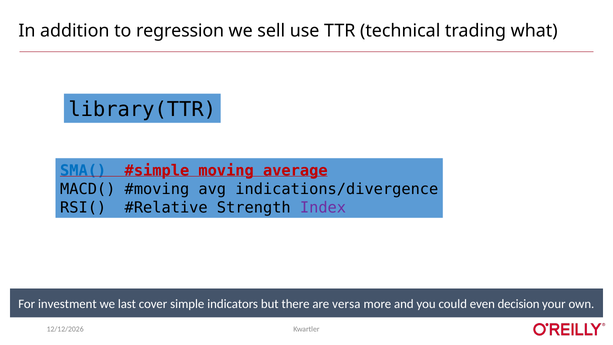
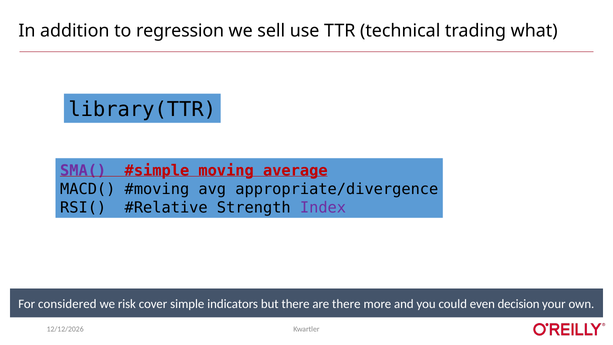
SMA( colour: blue -> purple
indications/divergence: indications/divergence -> appropriate/divergence
investment: investment -> considered
last: last -> risk
are versa: versa -> there
